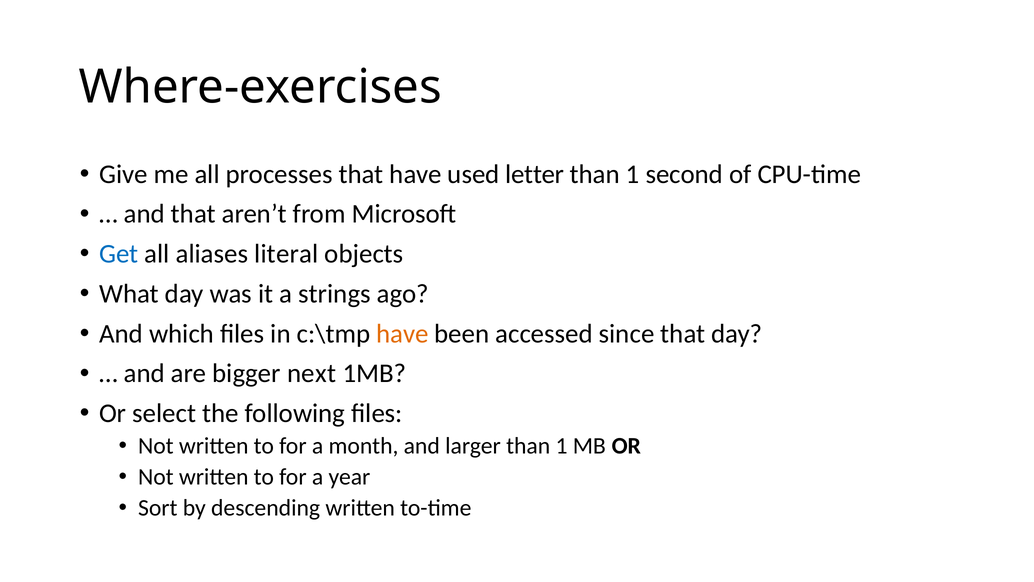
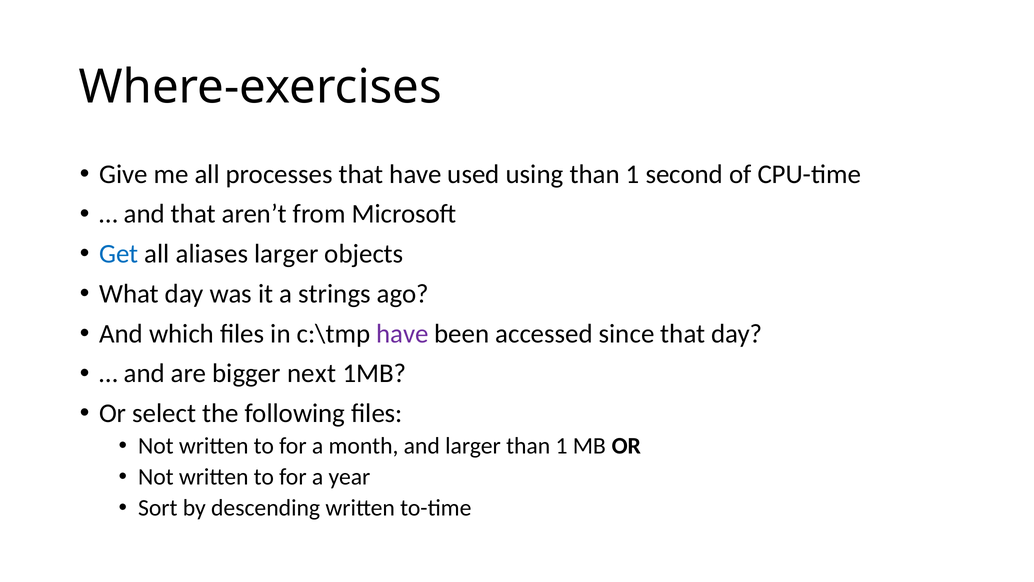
letter: letter -> using
aliases literal: literal -> larger
have at (402, 333) colour: orange -> purple
